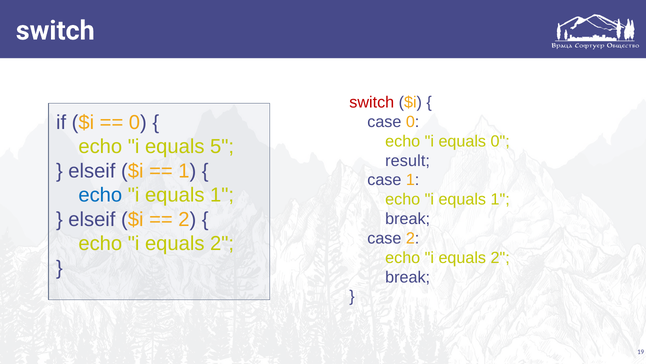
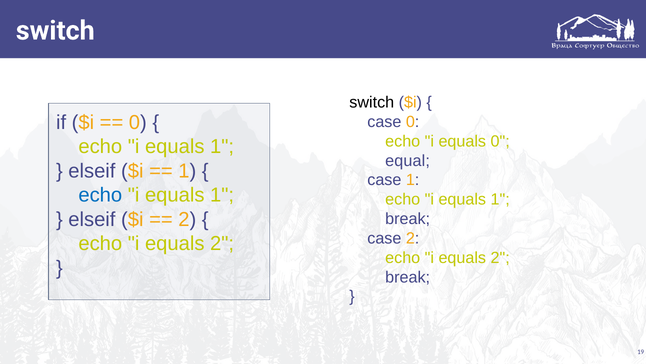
switch at (372, 102) colour: red -> black
5 at (222, 146): 5 -> 1
result: result -> equal
